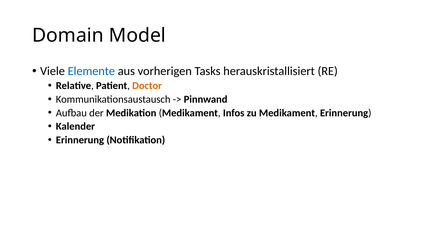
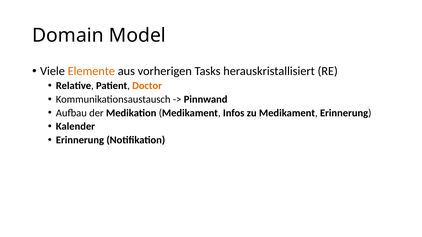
Elemente colour: blue -> orange
